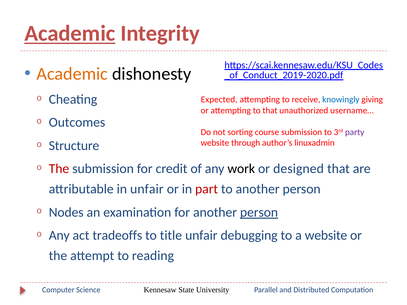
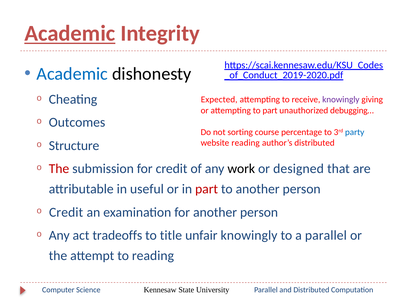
Academic at (72, 74) colour: orange -> blue
knowingly at (341, 100) colour: blue -> purple
to that: that -> part
username…: username… -> debugging…
course submission: submission -> percentage
party colour: purple -> blue
website through: through -> reading
author’s linuxadmin: linuxadmin -> distributed
in unfair: unfair -> useful
Nodes at (66, 212): Nodes -> Credit
person at (259, 212) underline: present -> none
unfair debugging: debugging -> knowingly
a website: website -> parallel
